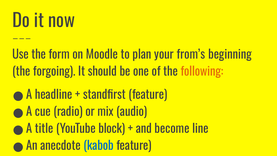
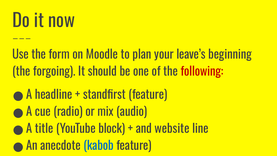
from’s: from’s -> leave’s
following colour: orange -> red
become: become -> website
